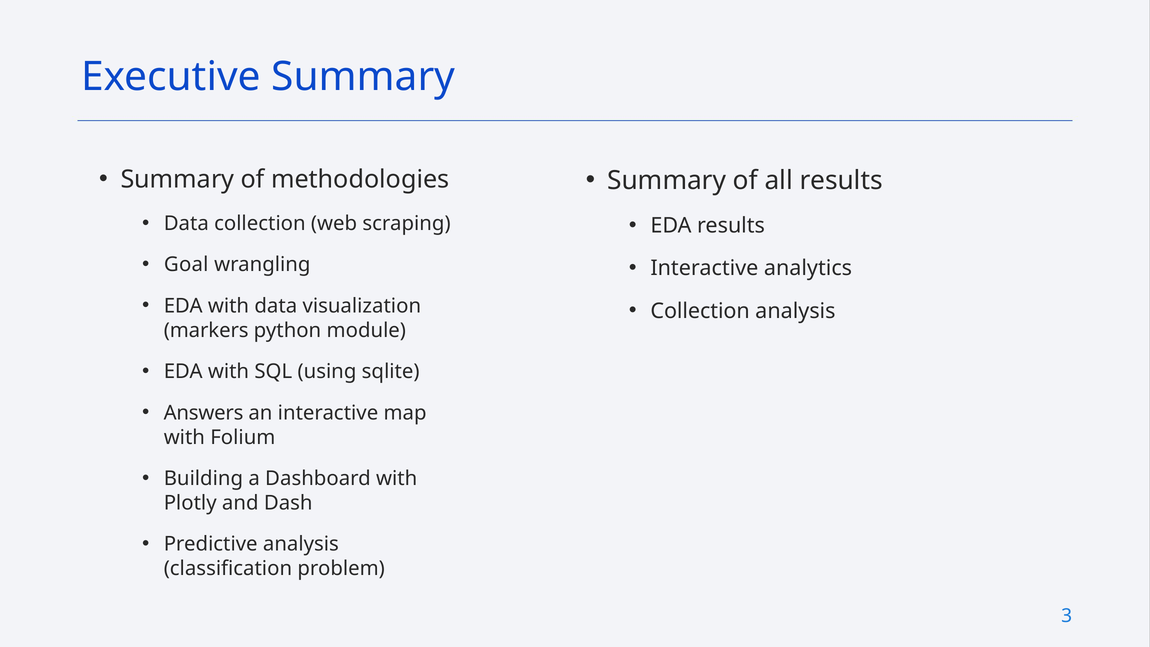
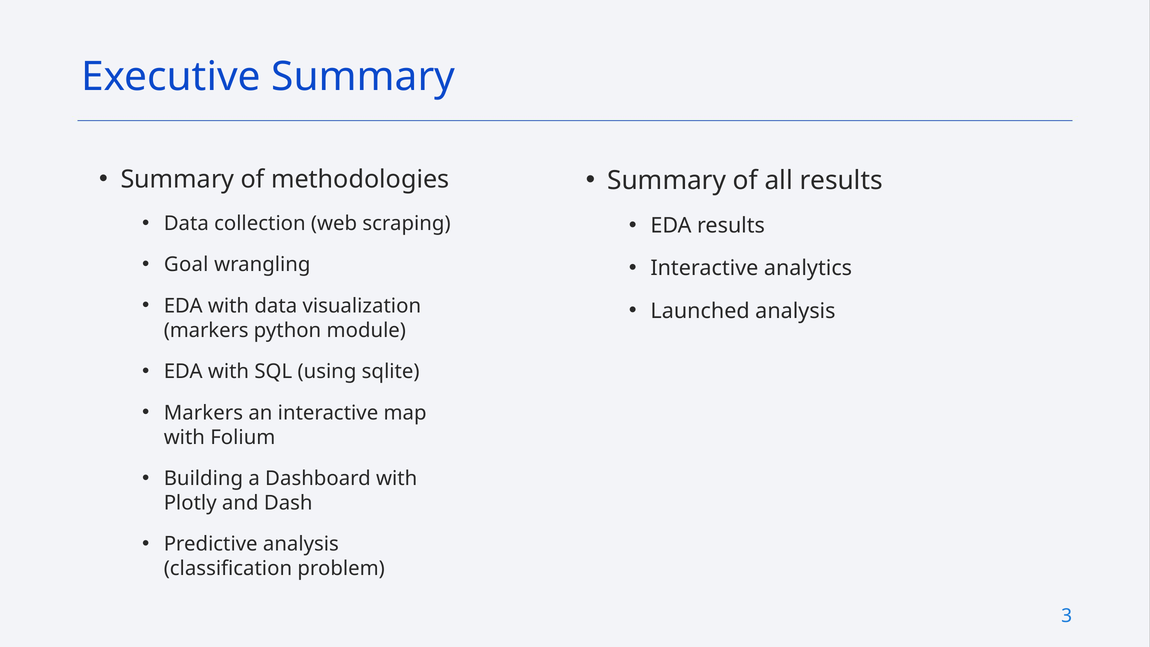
Collection at (700, 311): Collection -> Launched
Answers at (204, 413): Answers -> Markers
